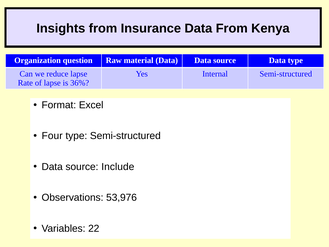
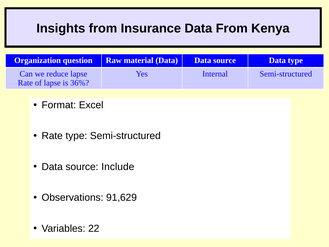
Four at (52, 136): Four -> Rate
53,976: 53,976 -> 91,629
